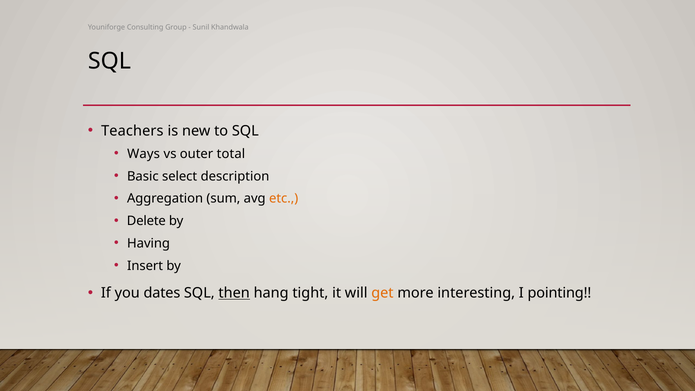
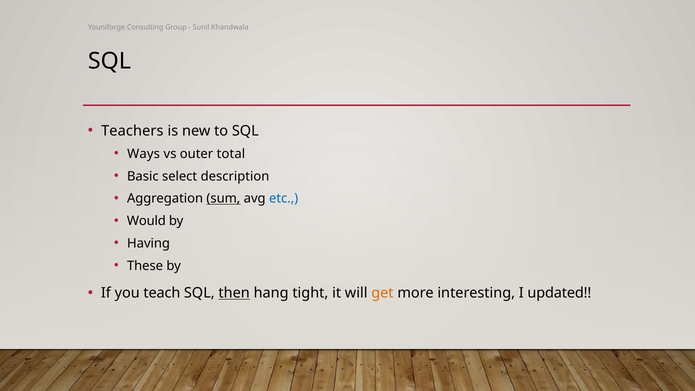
sum underline: none -> present
etc colour: orange -> blue
Delete: Delete -> Would
Insert: Insert -> These
dates: dates -> teach
pointing: pointing -> updated
